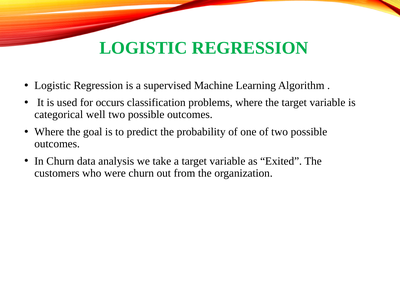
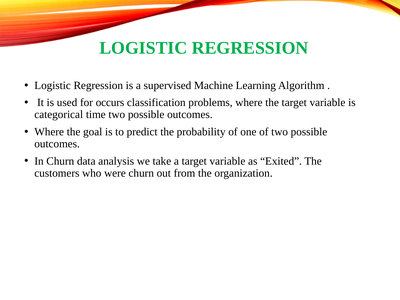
well: well -> time
